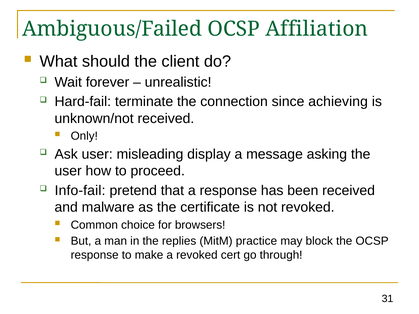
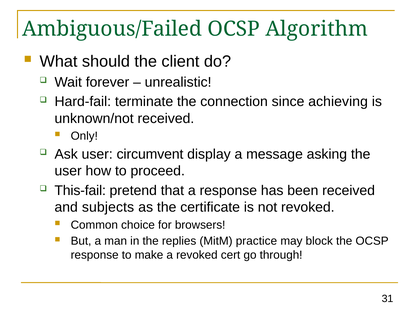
Affiliation: Affiliation -> Algorithm
misleading: misleading -> circumvent
Info-fail: Info-fail -> This-fail
malware: malware -> subjects
